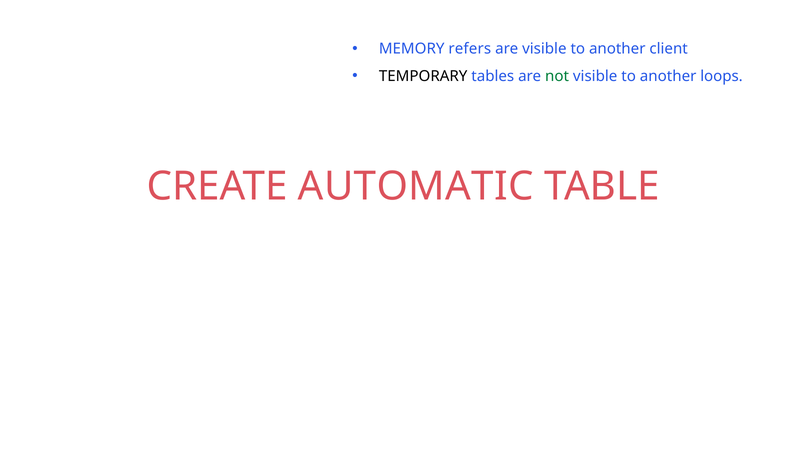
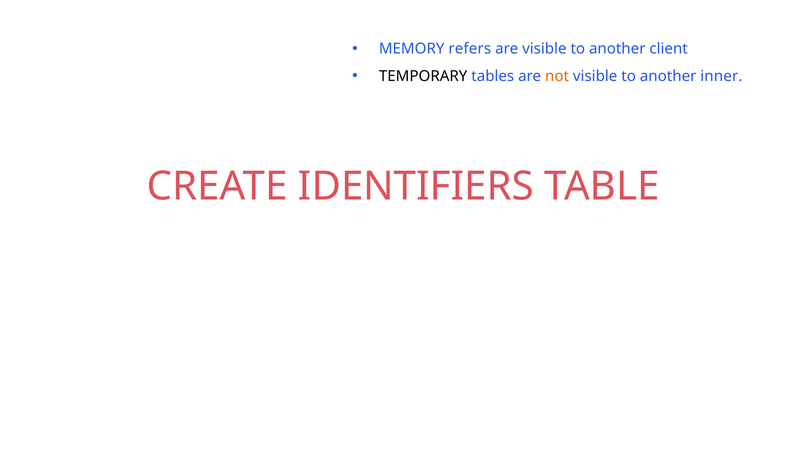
not colour: green -> orange
loops: loops -> inner
AUTOMATIC: AUTOMATIC -> IDENTIFIERS
